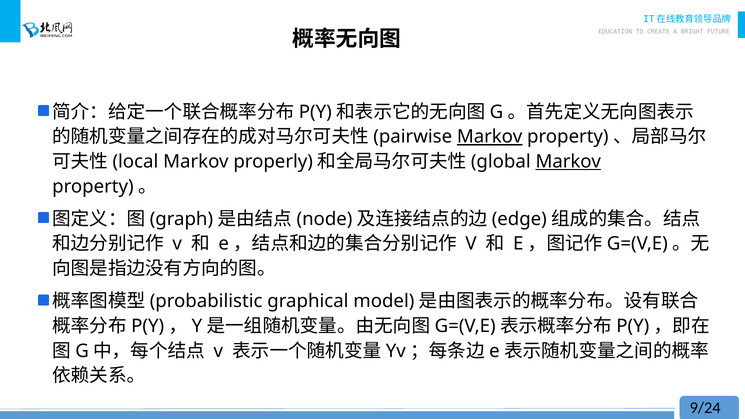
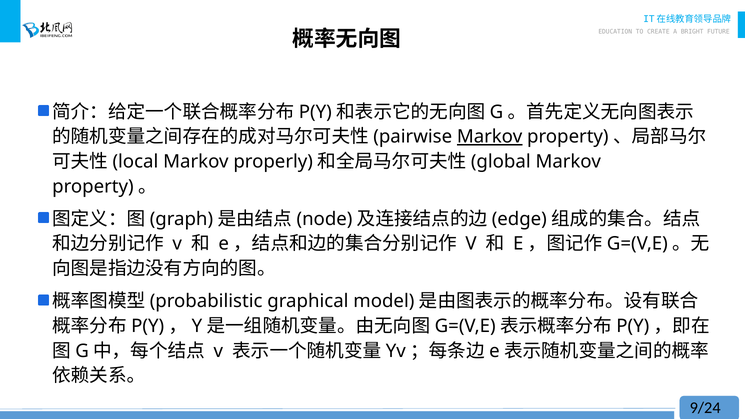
Markov at (568, 162) underline: present -> none
